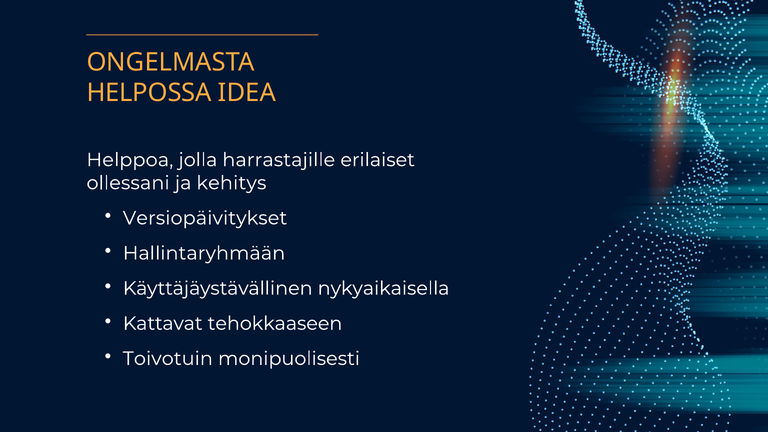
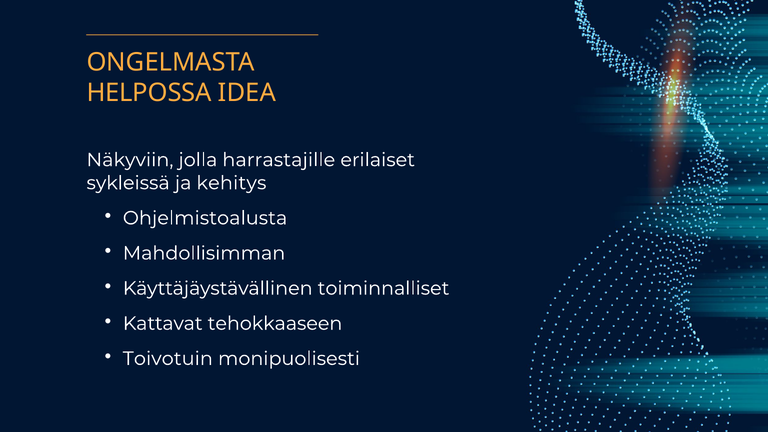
Helppoa: Helppoa -> Näkyviin
ollessani: ollessani -> sykleissä
Versiopäivitykset: Versiopäivitykset -> Ohjelmistoalusta
Hallintaryhmään: Hallintaryhmään -> Mahdollisimman
nykyaikaisella: nykyaikaisella -> toiminnalliset
